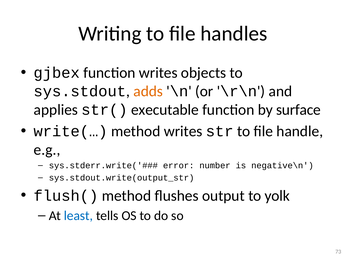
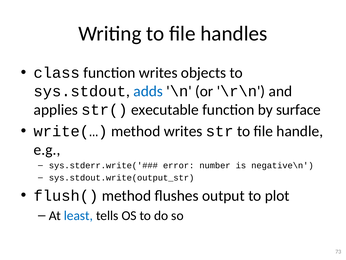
gjbex: gjbex -> class
adds colour: orange -> blue
yolk: yolk -> plot
